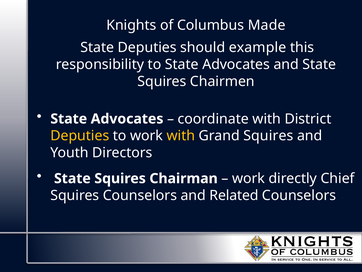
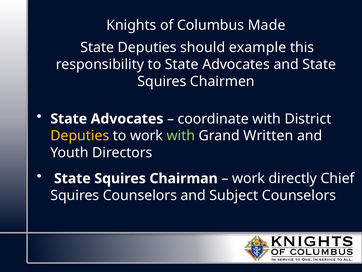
with at (181, 136) colour: yellow -> light green
Grand Squires: Squires -> Written
Related: Related -> Subject
